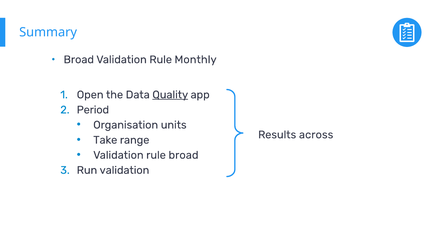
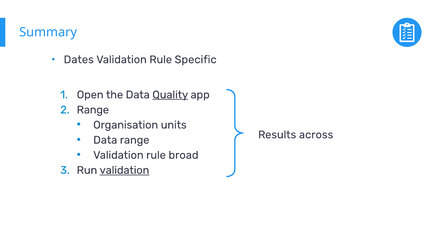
Broad at (79, 60): Broad -> Dates
Monthly: Monthly -> Specific
Period at (93, 110): Period -> Range
Take at (105, 140): Take -> Data
validation at (124, 170) underline: none -> present
